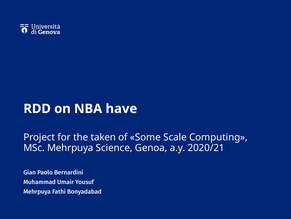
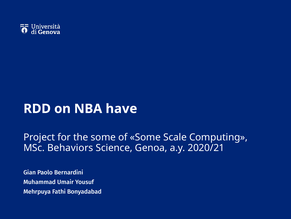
the taken: taken -> some
MSc Mehrpuya: Mehrpuya -> Behaviors
